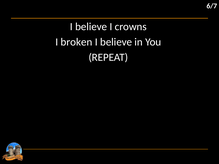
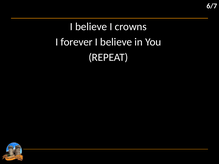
broken: broken -> forever
